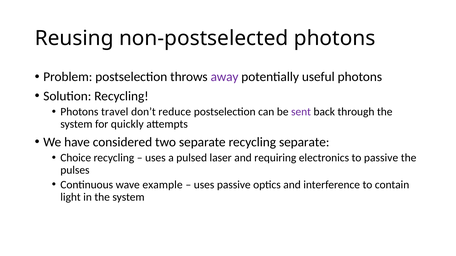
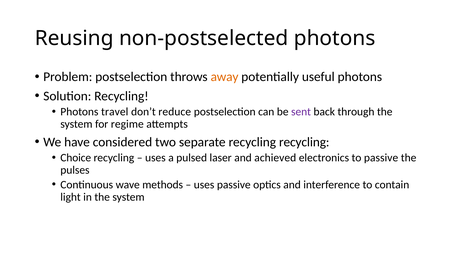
away colour: purple -> orange
quickly: quickly -> regime
recycling separate: separate -> recycling
requiring: requiring -> achieved
example: example -> methods
